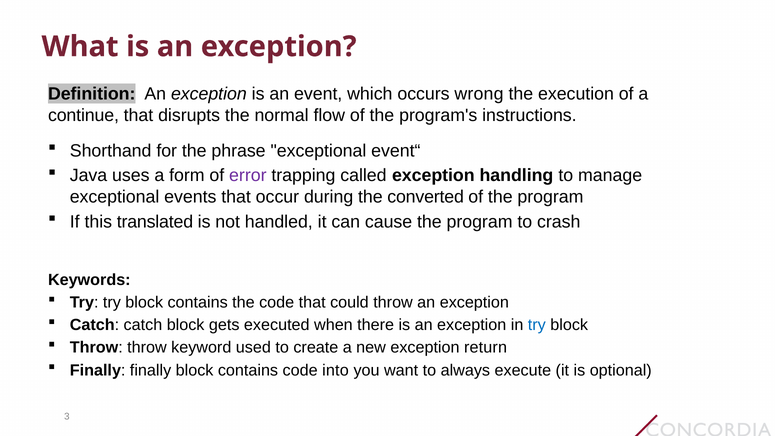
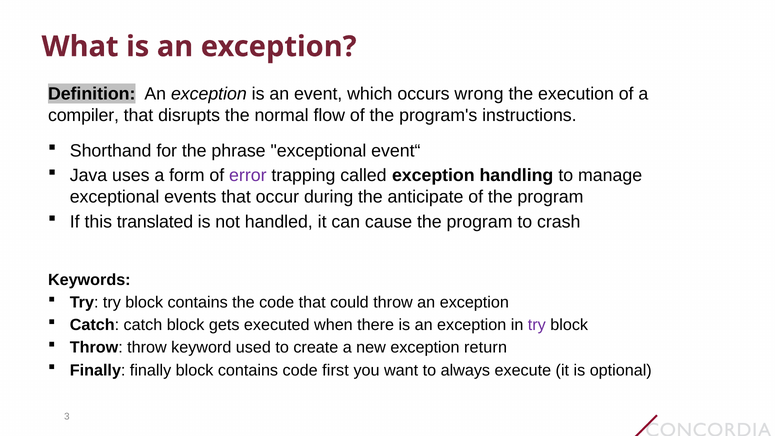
continue: continue -> compiler
converted: converted -> anticipate
try at (537, 325) colour: blue -> purple
into: into -> first
